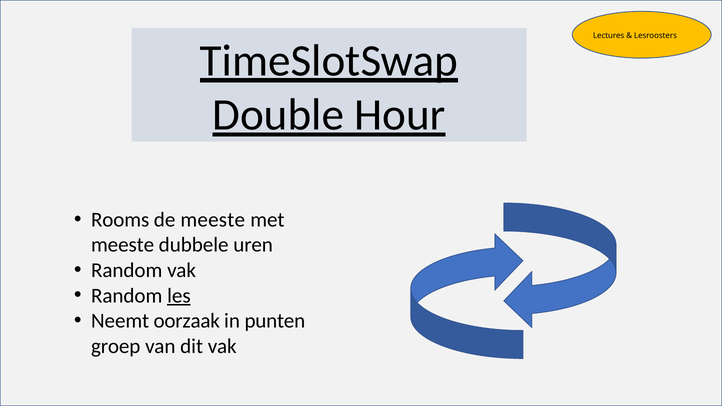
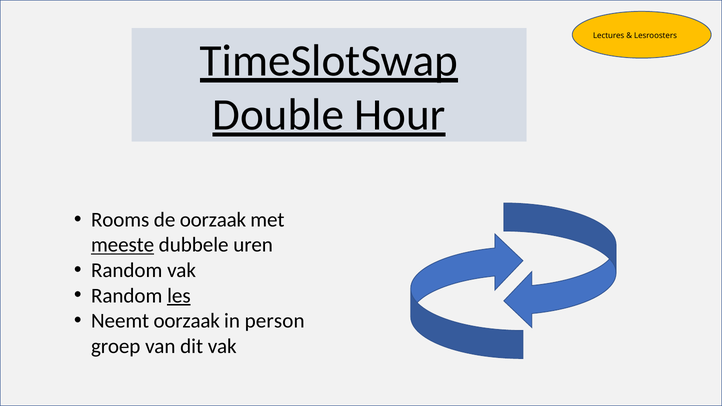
de meeste: meeste -> oorzaak
meeste at (123, 245) underline: none -> present
punten: punten -> person
